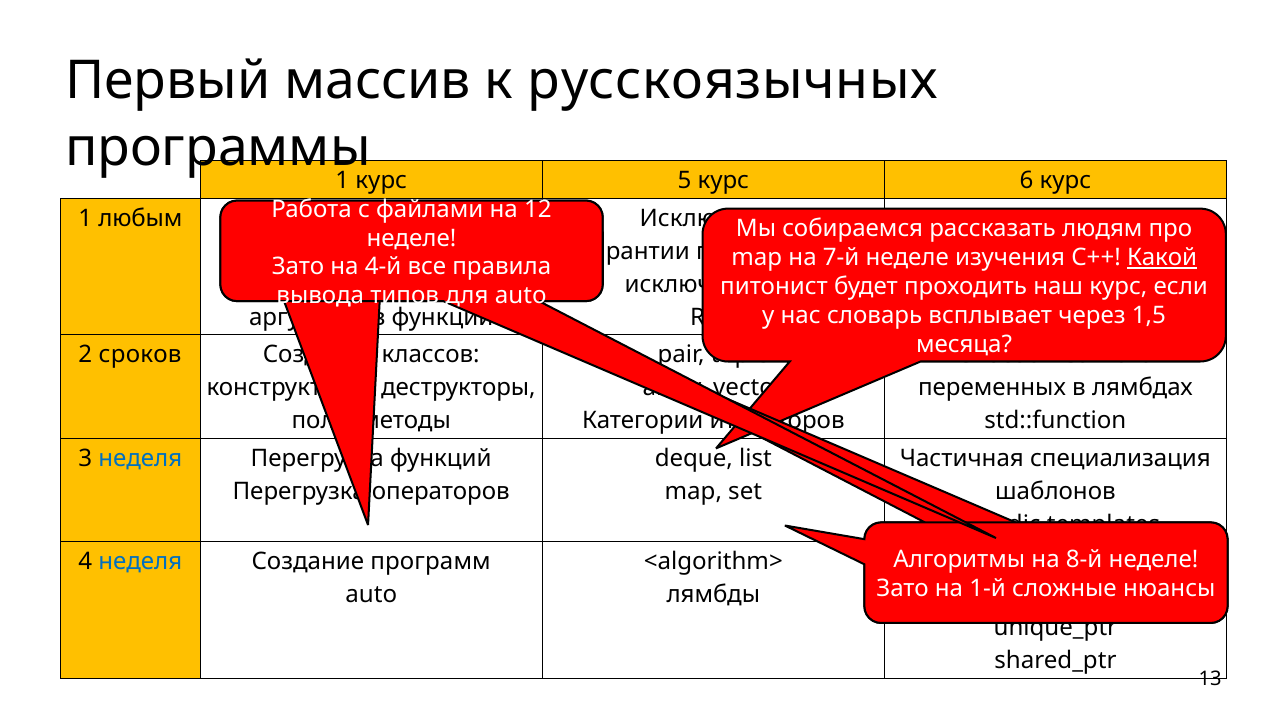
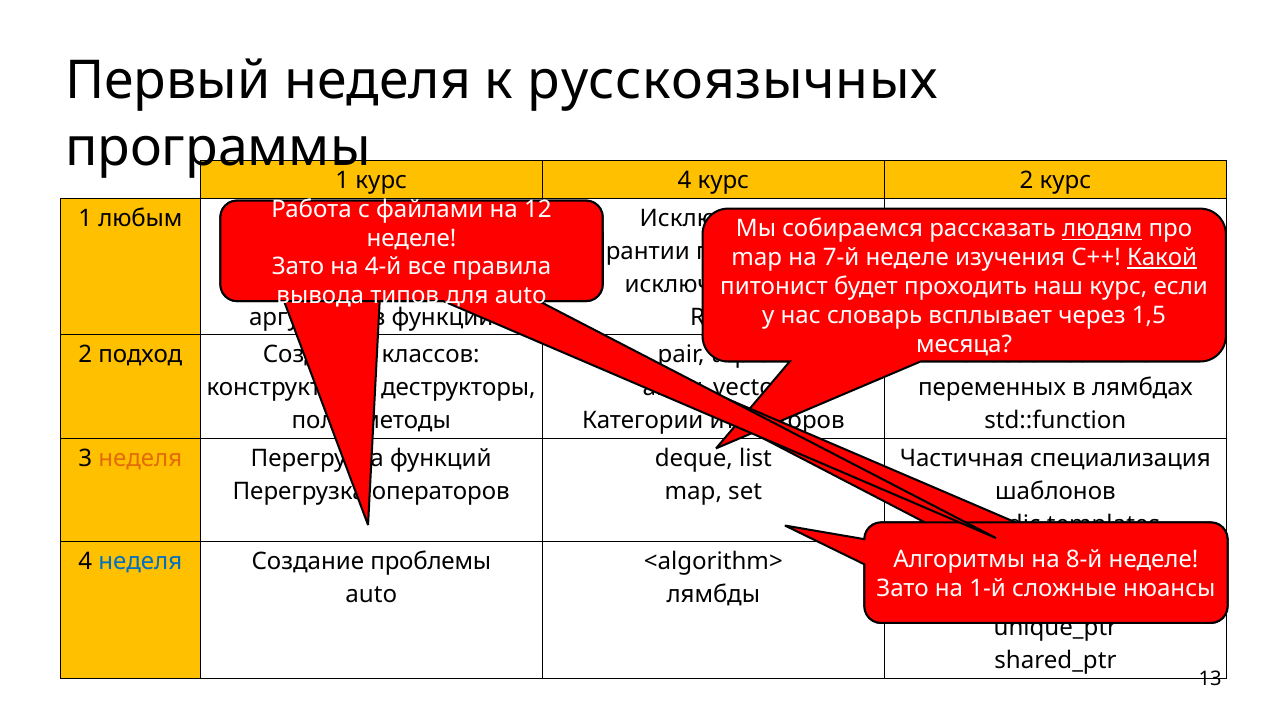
Первый массив: массив -> неделя
курс 5: 5 -> 4
курс 6: 6 -> 2
людям underline: none -> present
сроков: сроков -> подход
неделя at (140, 459) colour: blue -> orange
программ: программ -> проблемы
